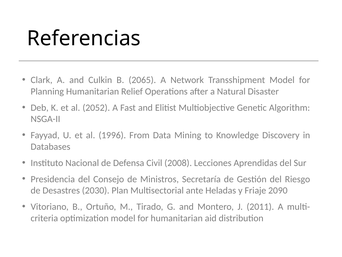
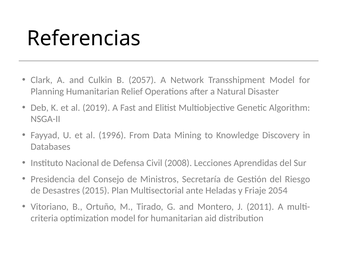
2065: 2065 -> 2057
2052: 2052 -> 2019
2030: 2030 -> 2015
2090: 2090 -> 2054
